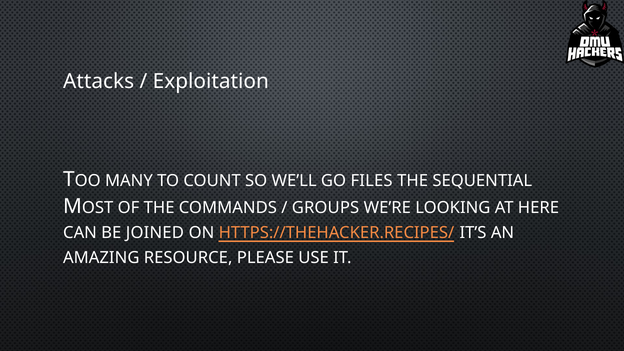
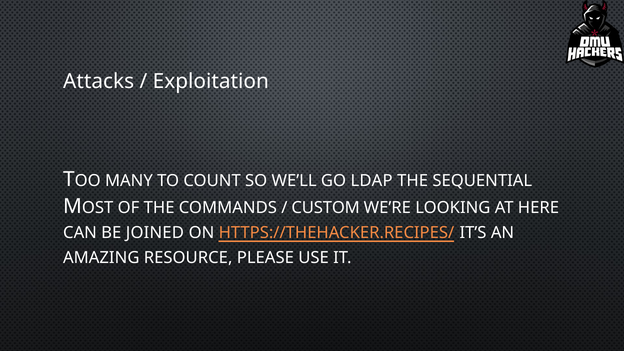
FILES: FILES -> LDAP
GROUPS: GROUPS -> CUSTOM
